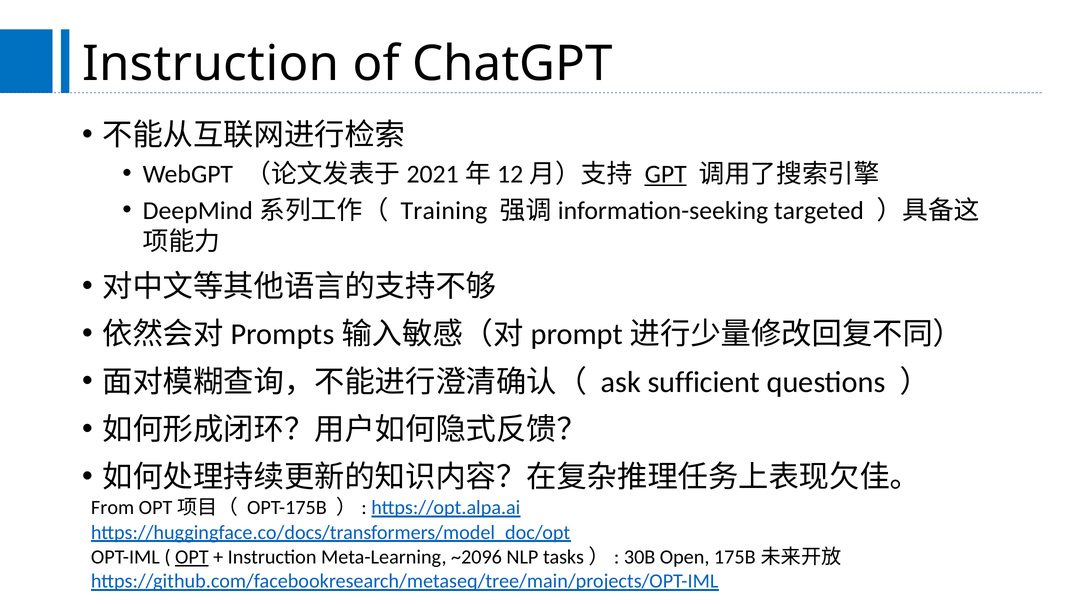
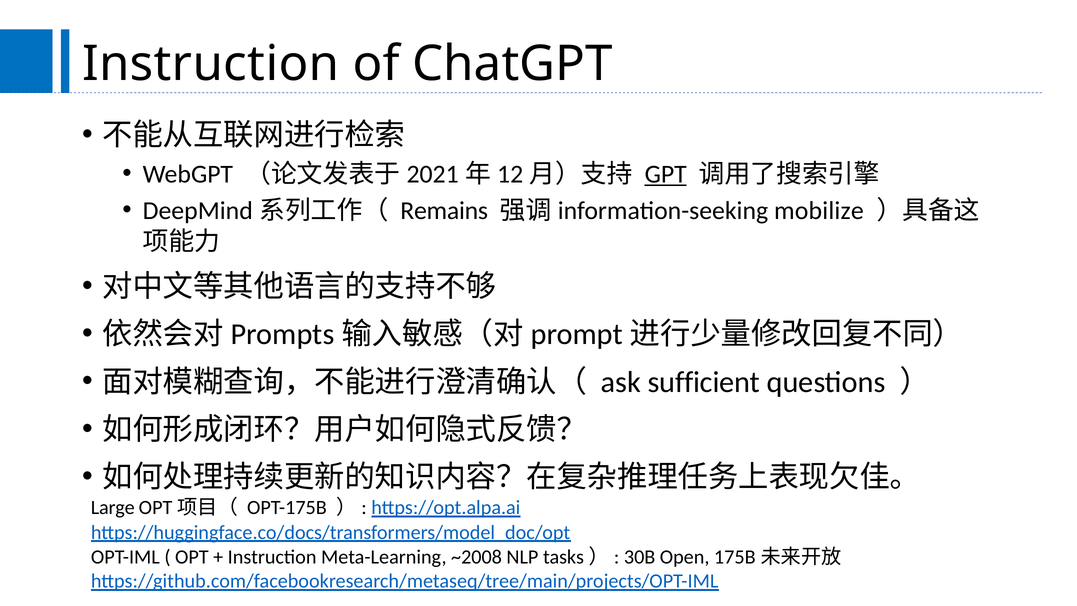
Training: Training -> Remains
targeted: targeted -> mobilize
From: From -> Large
OPT underline: present -> none
~2096: ~2096 -> ~2008
